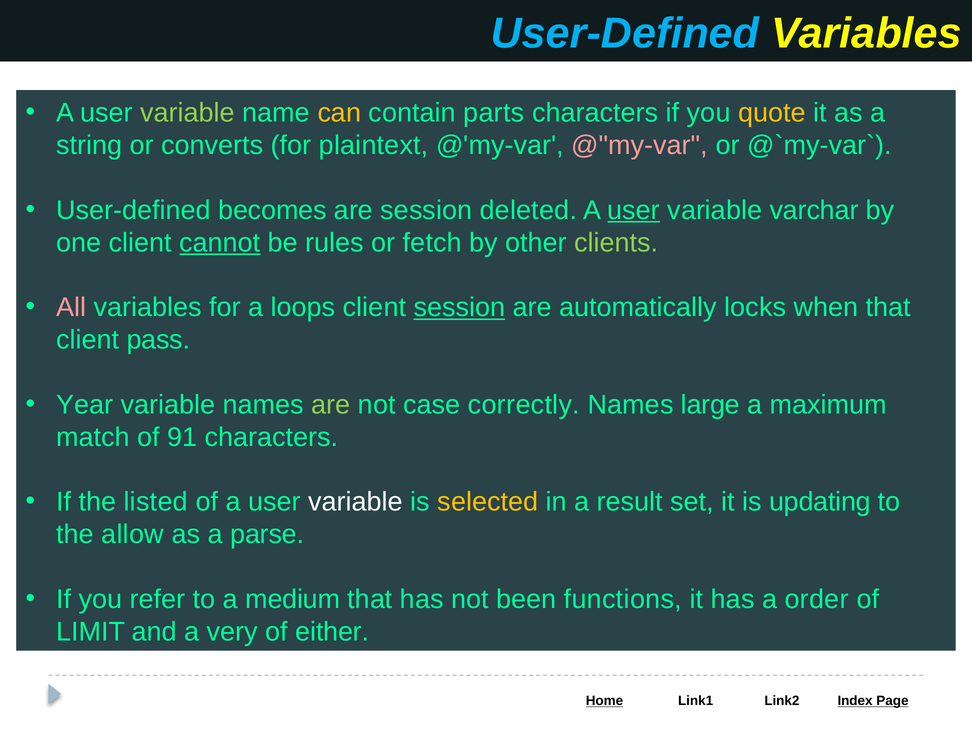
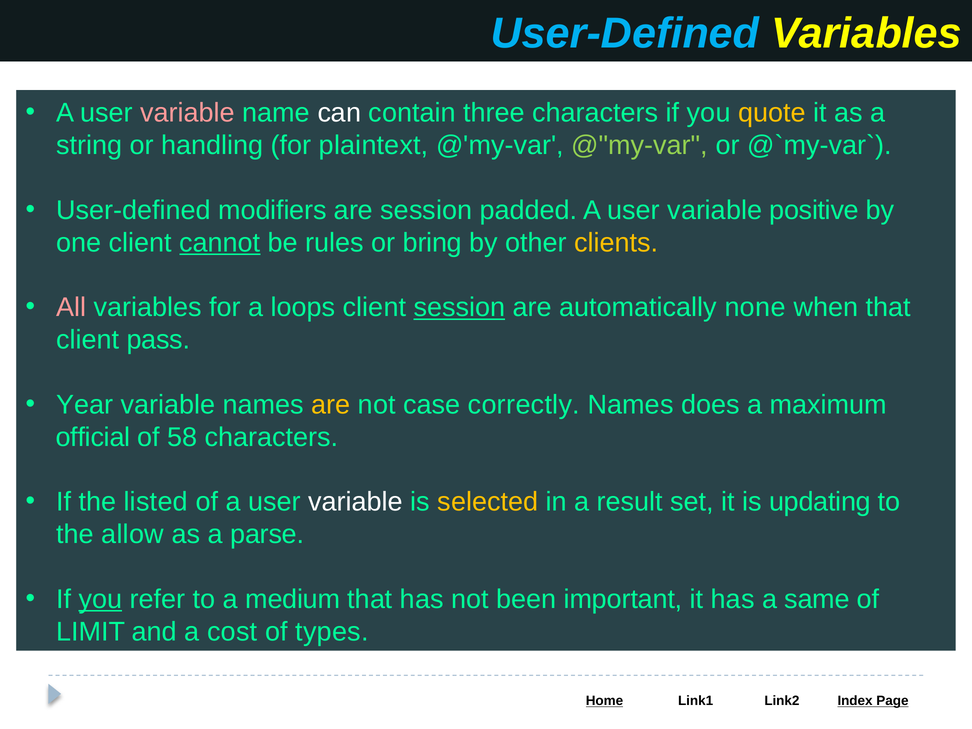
variable at (187, 113) colour: light green -> pink
can colour: yellow -> white
parts: parts -> three
converts: converts -> handling
@"my-var colour: pink -> light green
becomes: becomes -> modifiers
deleted: deleted -> padded
user at (634, 210) underline: present -> none
varchar: varchar -> positive
fetch: fetch -> bring
clients colour: light green -> yellow
locks: locks -> none
are at (331, 405) colour: light green -> yellow
large: large -> does
match: match -> official
91: 91 -> 58
you at (100, 599) underline: none -> present
functions: functions -> important
order: order -> same
very: very -> cost
either: either -> types
